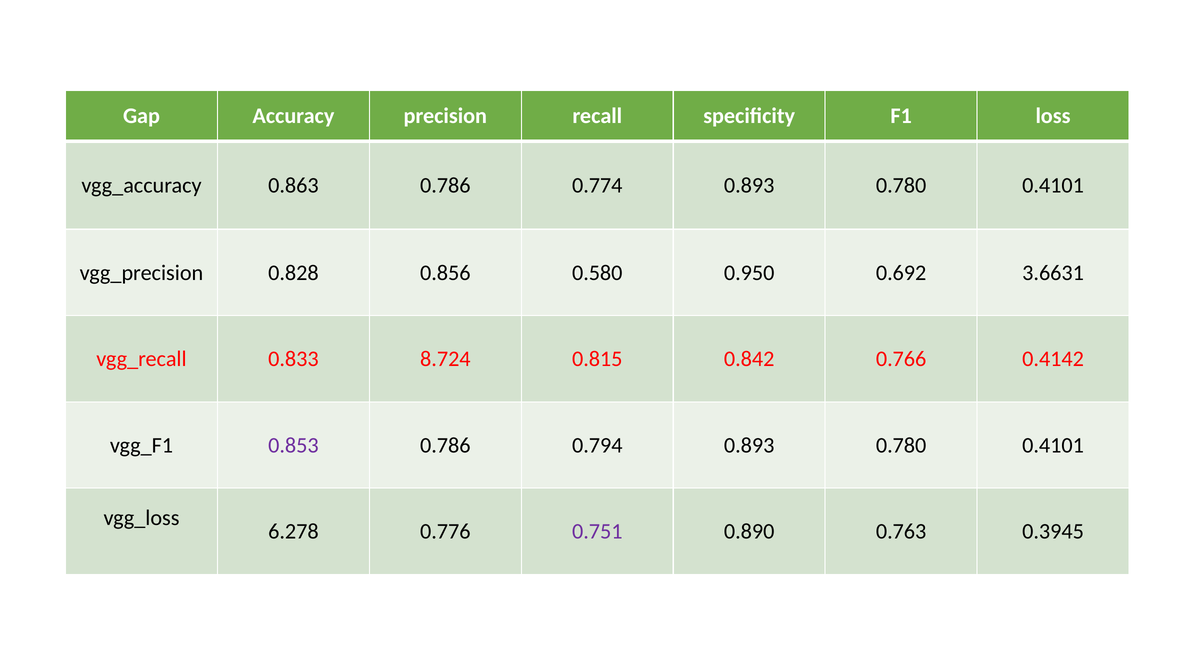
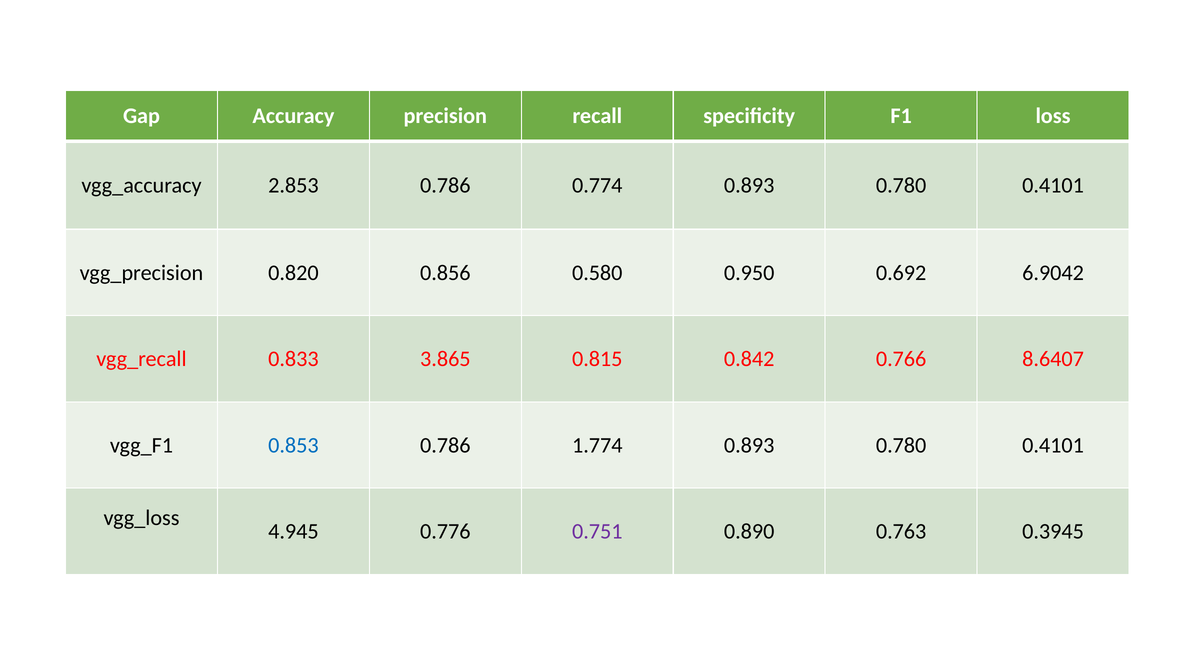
0.863: 0.863 -> 2.853
0.828: 0.828 -> 0.820
3.6631: 3.6631 -> 6.9042
8.724: 8.724 -> 3.865
0.4142: 0.4142 -> 8.6407
0.853 colour: purple -> blue
0.794: 0.794 -> 1.774
6.278: 6.278 -> 4.945
